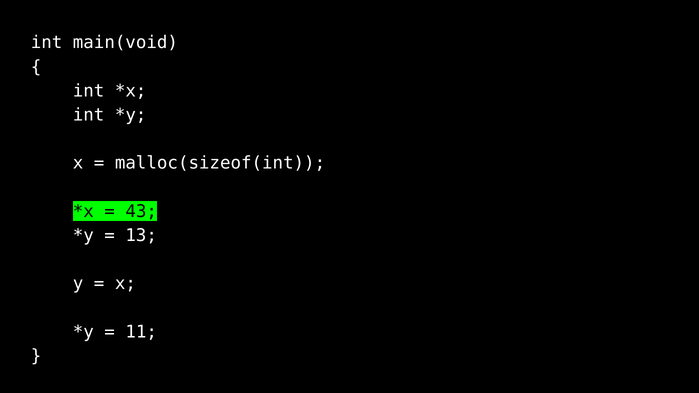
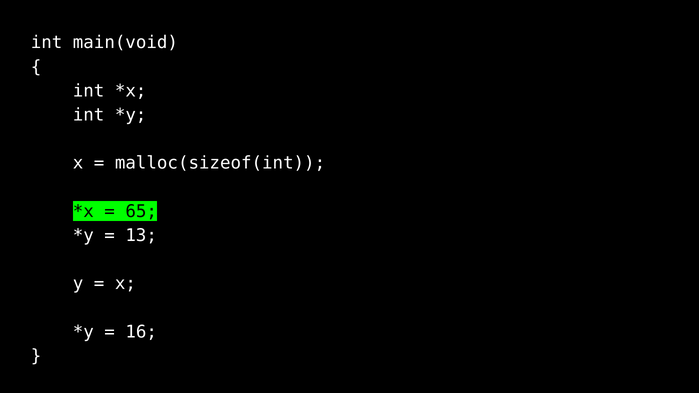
43: 43 -> 65
11: 11 -> 16
